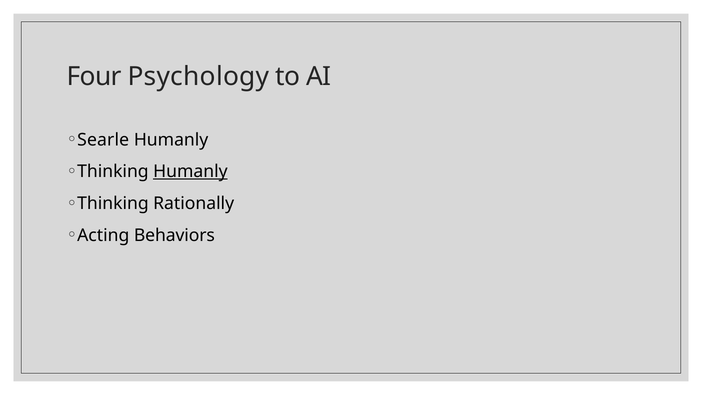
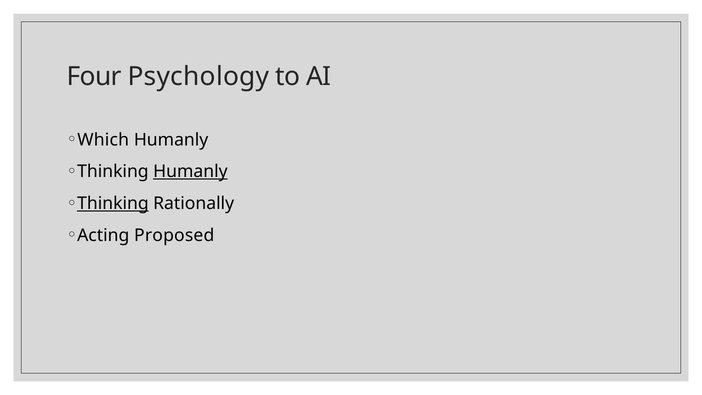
Searle: Searle -> Which
Thinking at (113, 203) underline: none -> present
Behaviors: Behaviors -> Proposed
